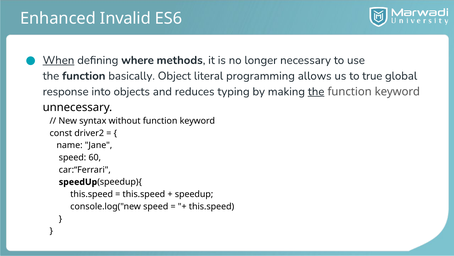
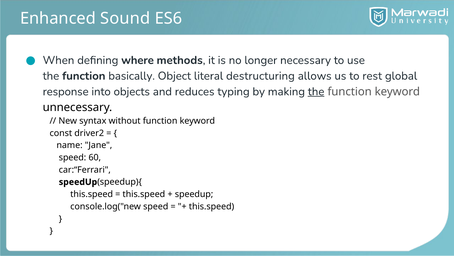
Invalid: Invalid -> Sound
When underline: present -> none
programming: programming -> destructuring
true: true -> rest
